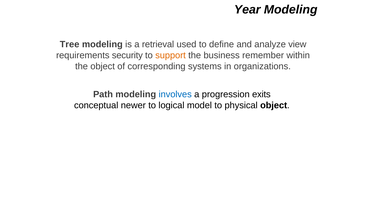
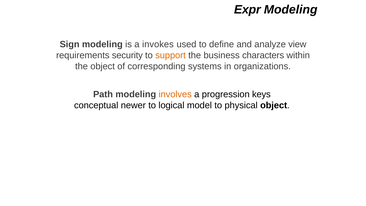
Year: Year -> Expr
Tree: Tree -> Sign
retrieval: retrieval -> invokes
remember: remember -> characters
involves colour: blue -> orange
exits: exits -> keys
